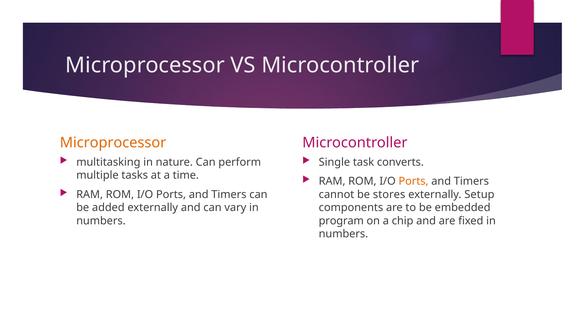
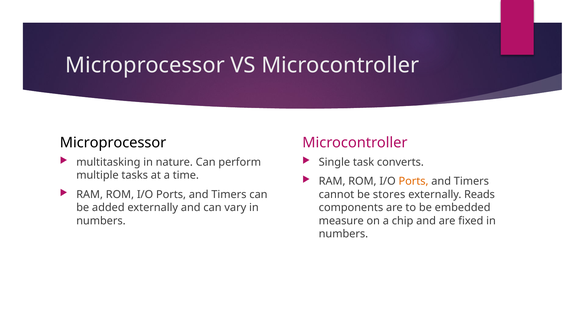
Microprocessor at (113, 143) colour: orange -> black
Setup: Setup -> Reads
program: program -> measure
